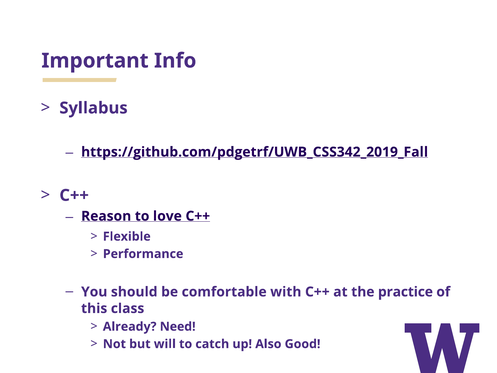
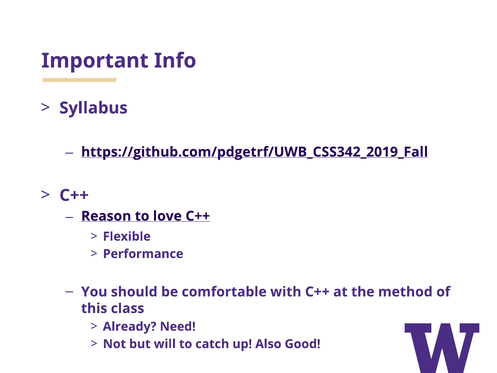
practice: practice -> method
